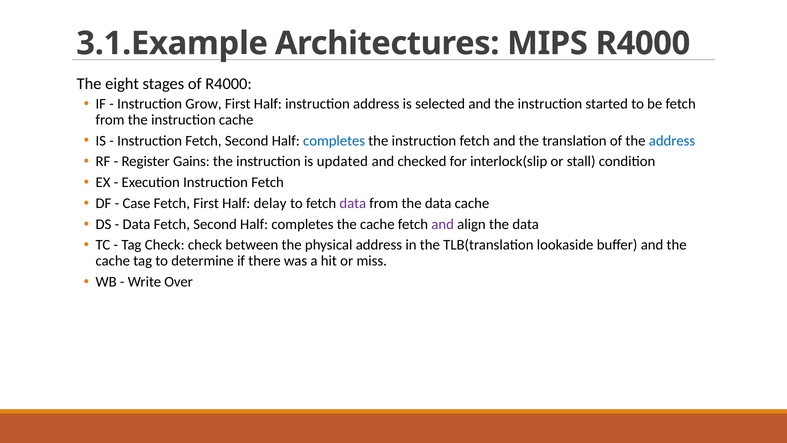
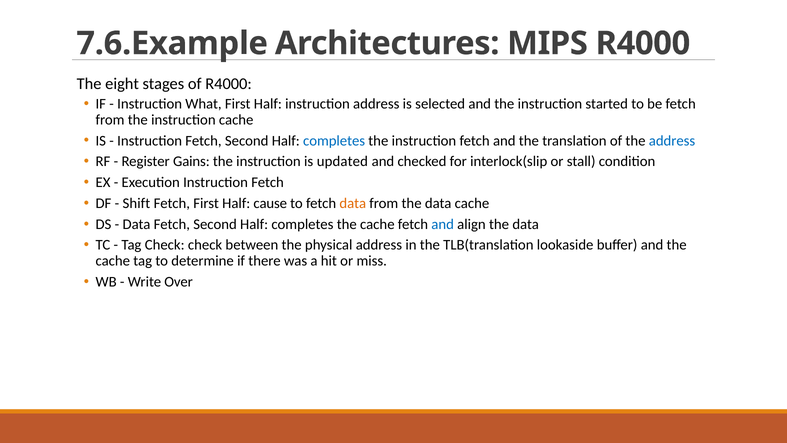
3.1.Example: 3.1.Example -> 7.6.Example
Grow: Grow -> What
Case: Case -> Shift
delay: delay -> cause
data at (353, 203) colour: purple -> orange
and at (443, 224) colour: purple -> blue
